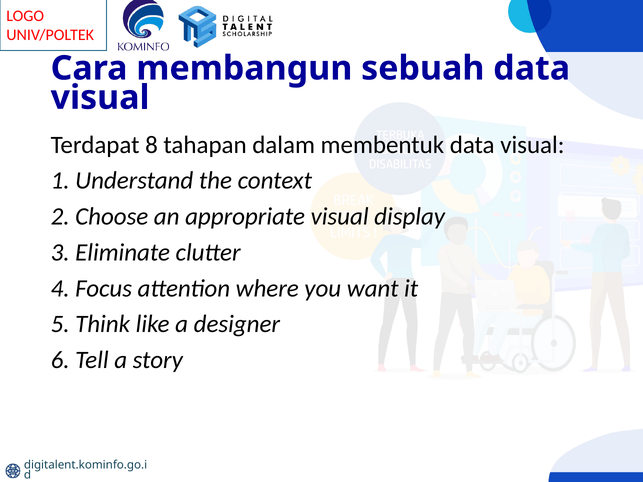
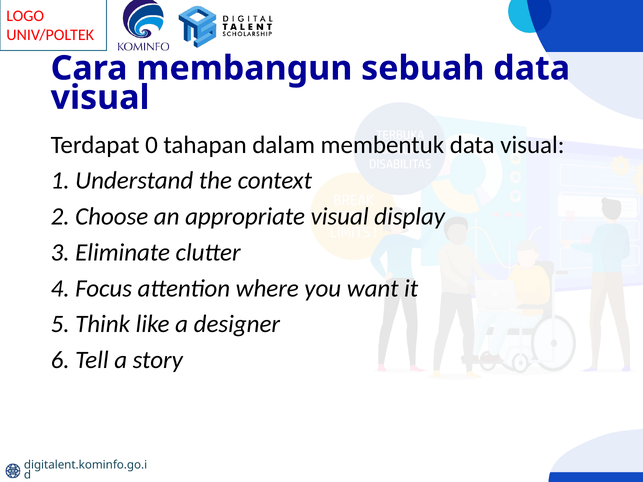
8: 8 -> 0
